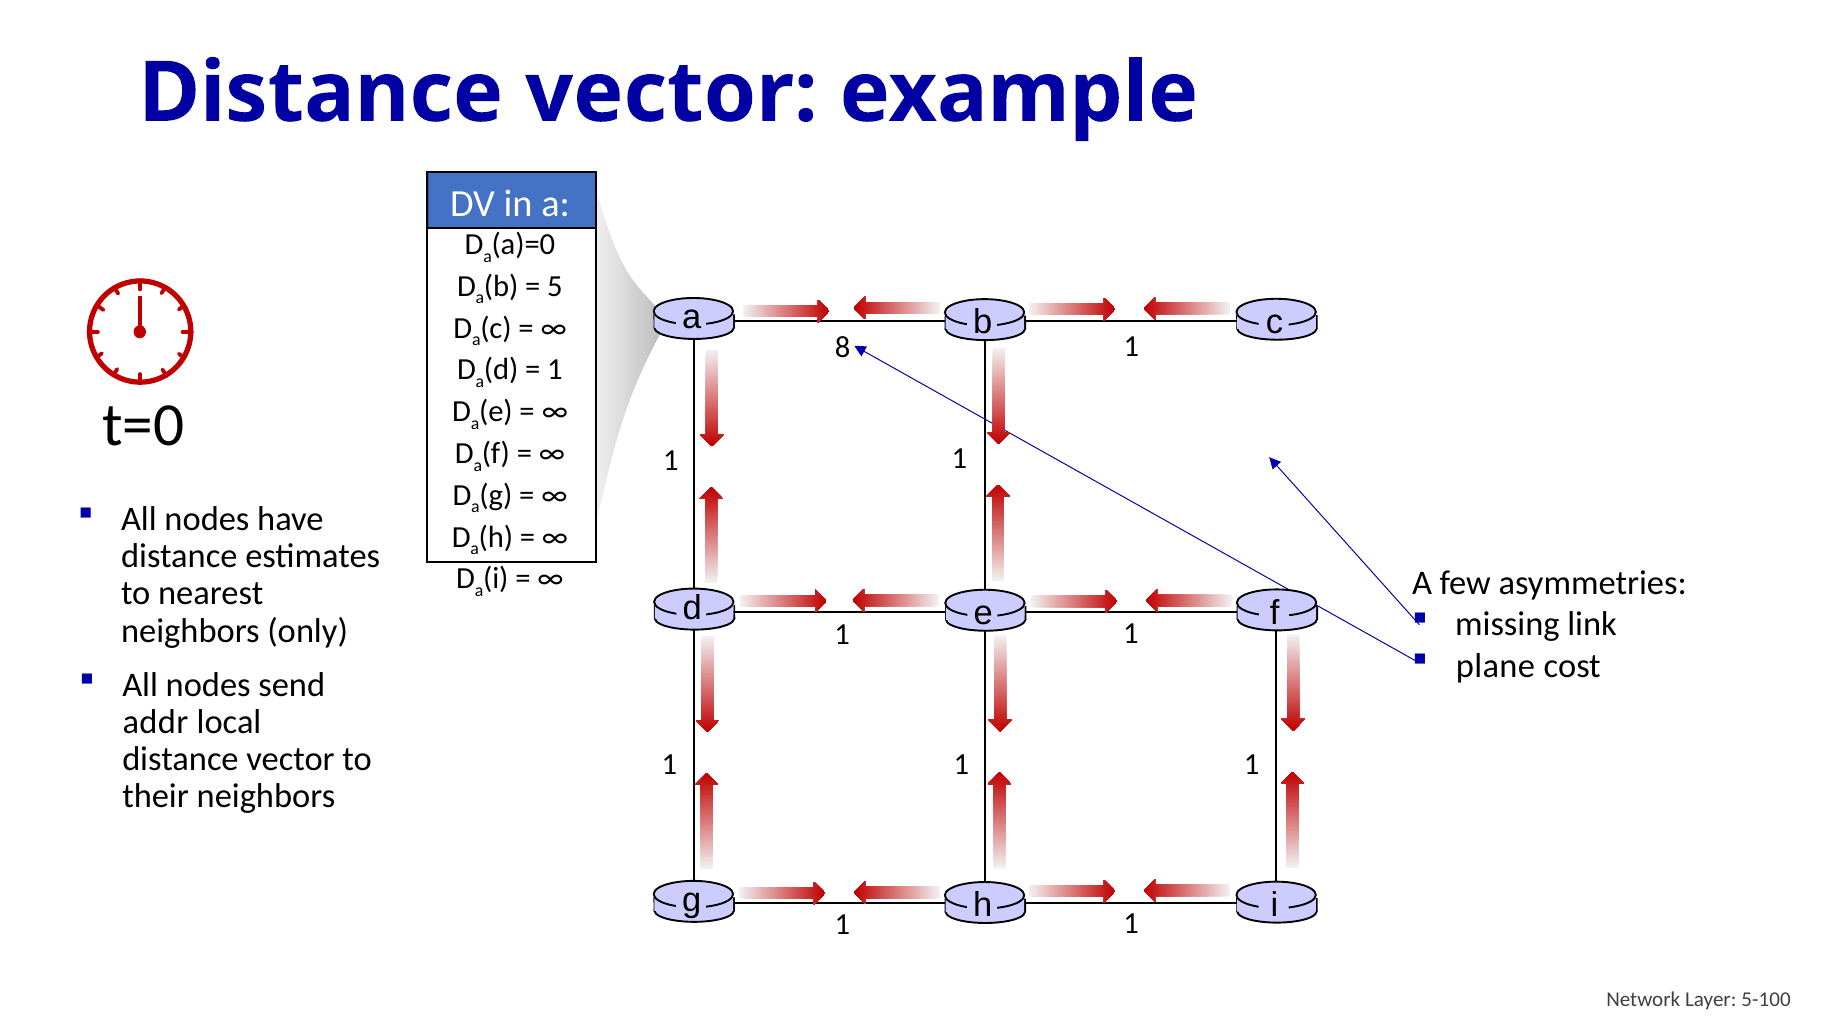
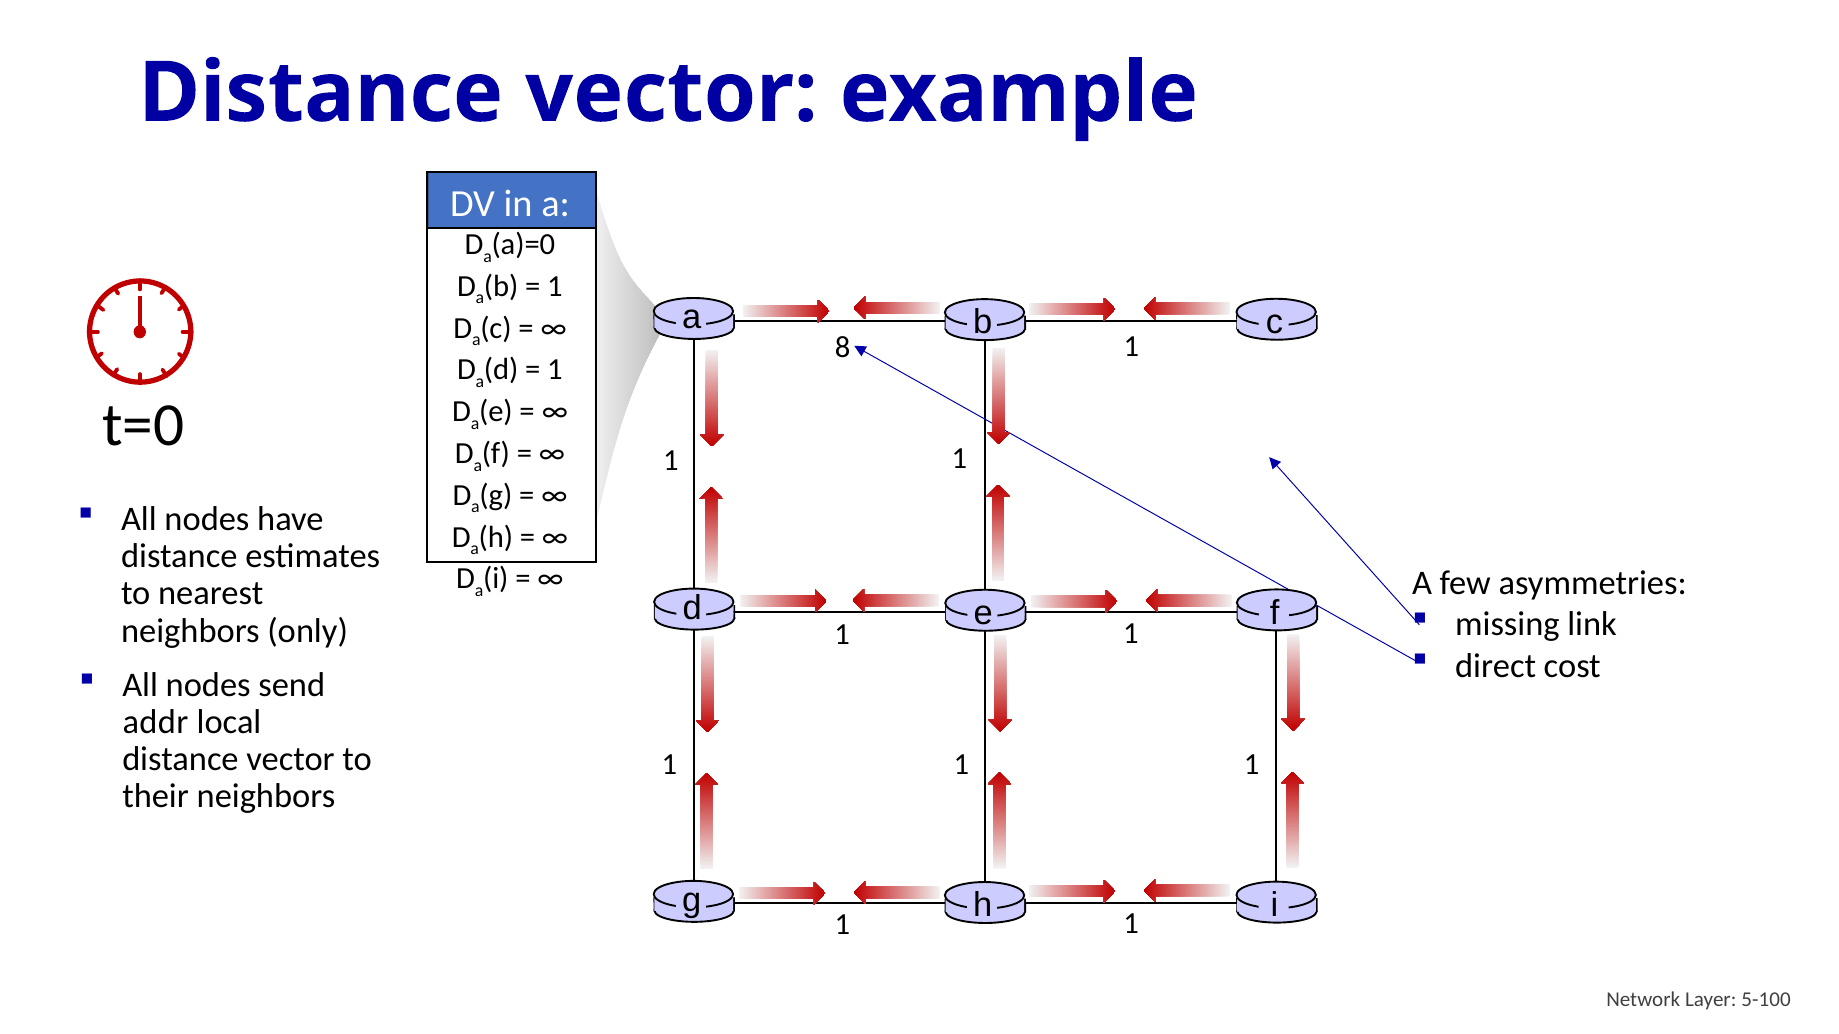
5 at (555, 286): 5 -> 1
plane: plane -> direct
